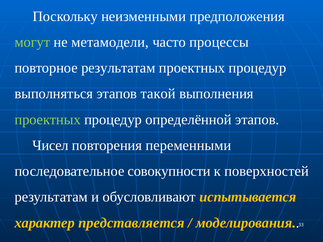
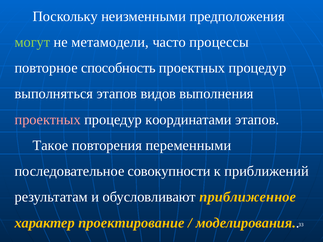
повторное результатам: результатам -> способность
такой: такой -> видов
проектных at (48, 120) colour: light green -> pink
определённой: определённой -> координатами
Чисел: Чисел -> Такое
поверхностей: поверхностей -> приближений
испытывается: испытывается -> приближенное
представляется: представляется -> проектирование
